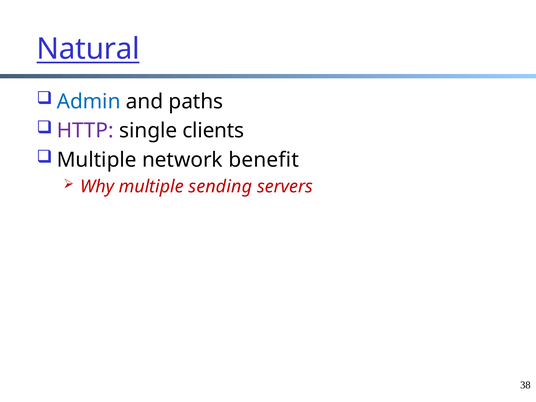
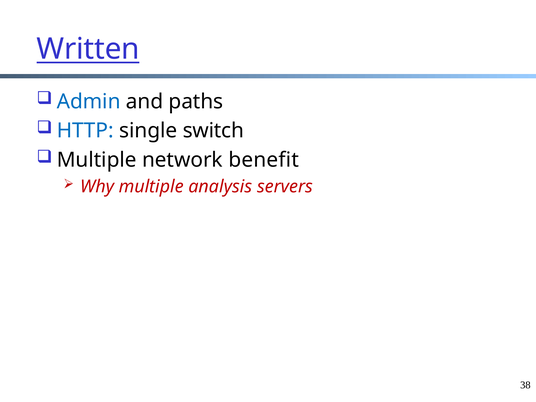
Natural: Natural -> Written
HTTP colour: purple -> blue
clients: clients -> switch
sending: sending -> analysis
